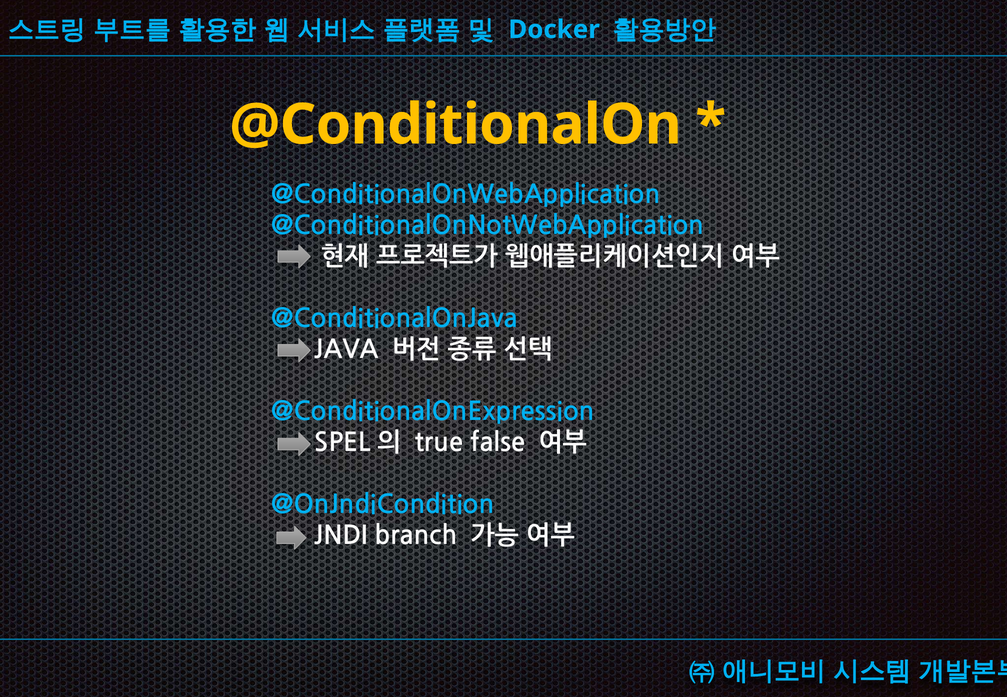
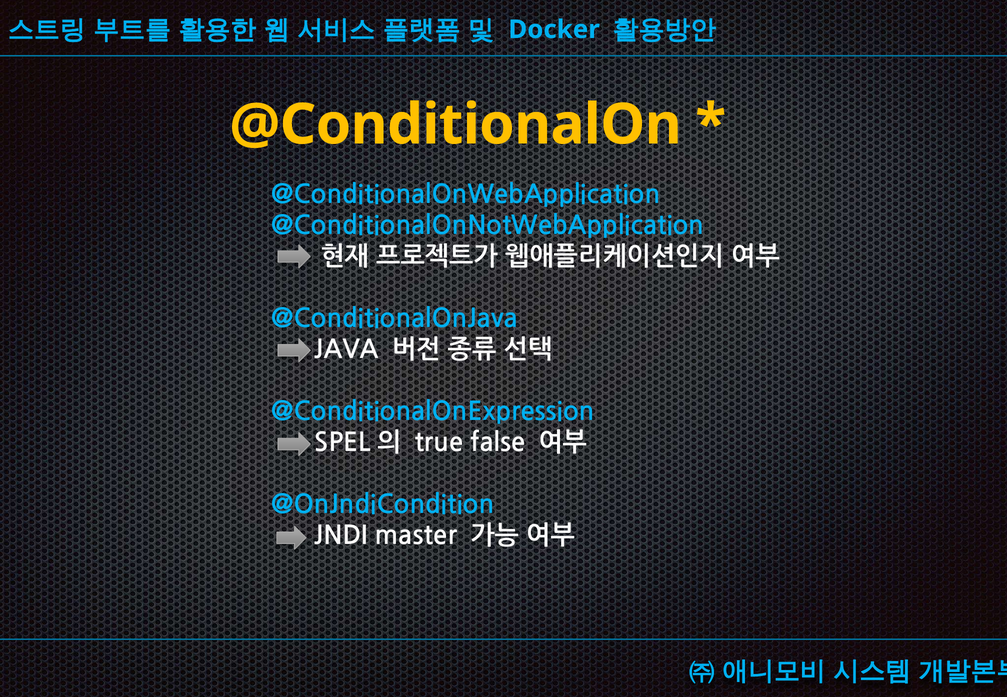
branch: branch -> master
